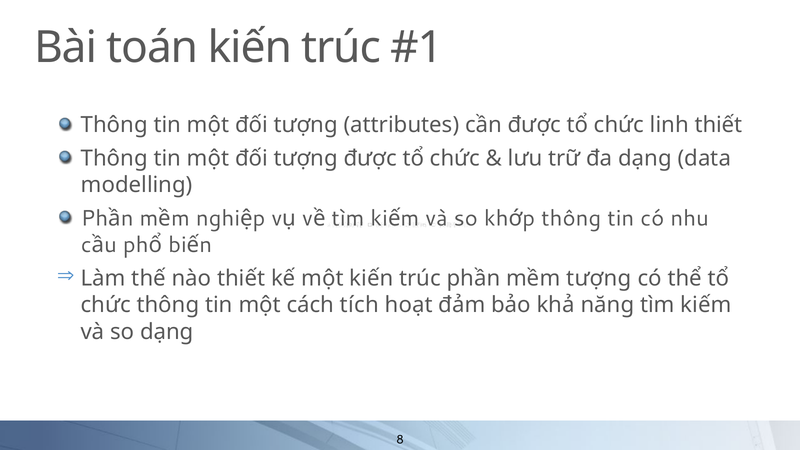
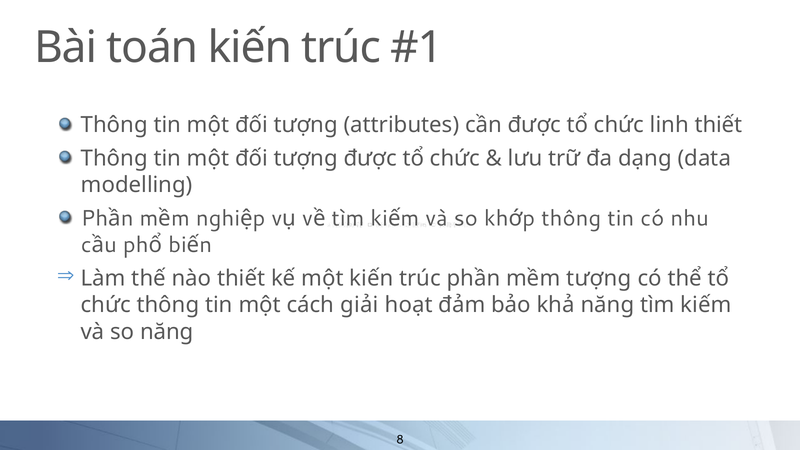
tích: tích -> giải
so dạng: dạng -> năng
